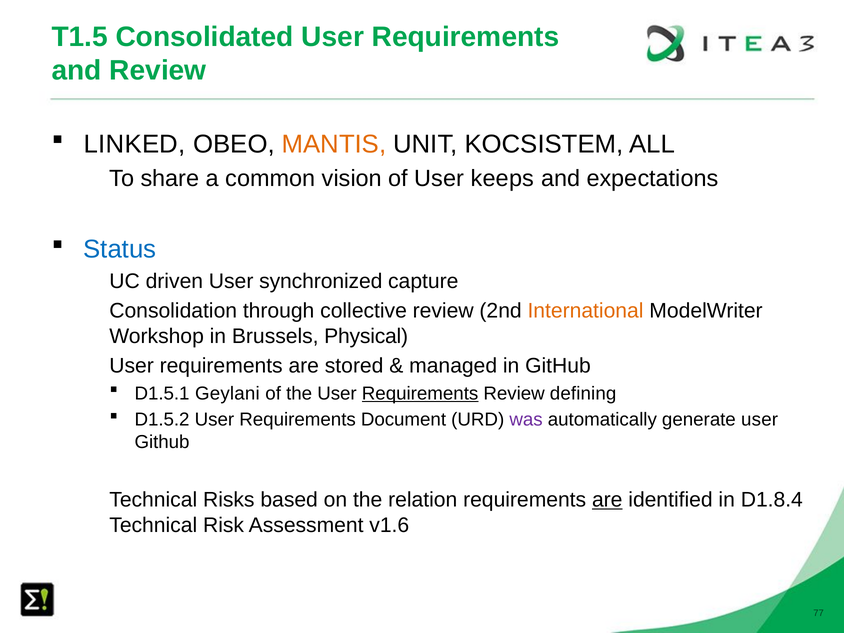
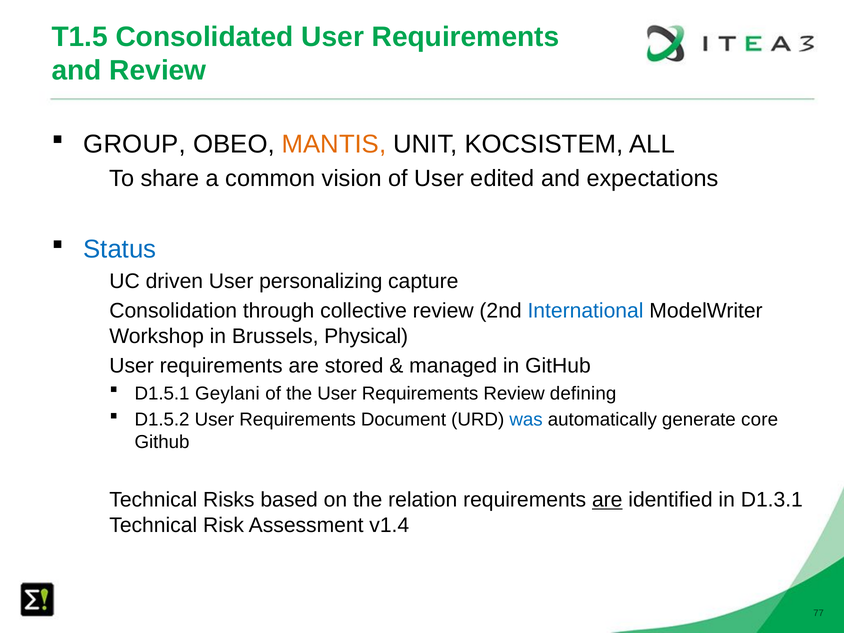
LINKED: LINKED -> GROUP
keeps: keeps -> edited
synchronized: synchronized -> personalizing
International colour: orange -> blue
Requirements at (420, 393) underline: present -> none
was colour: purple -> blue
generate user: user -> core
D1.8.4: D1.8.4 -> D1.3.1
v1.6: v1.6 -> v1.4
